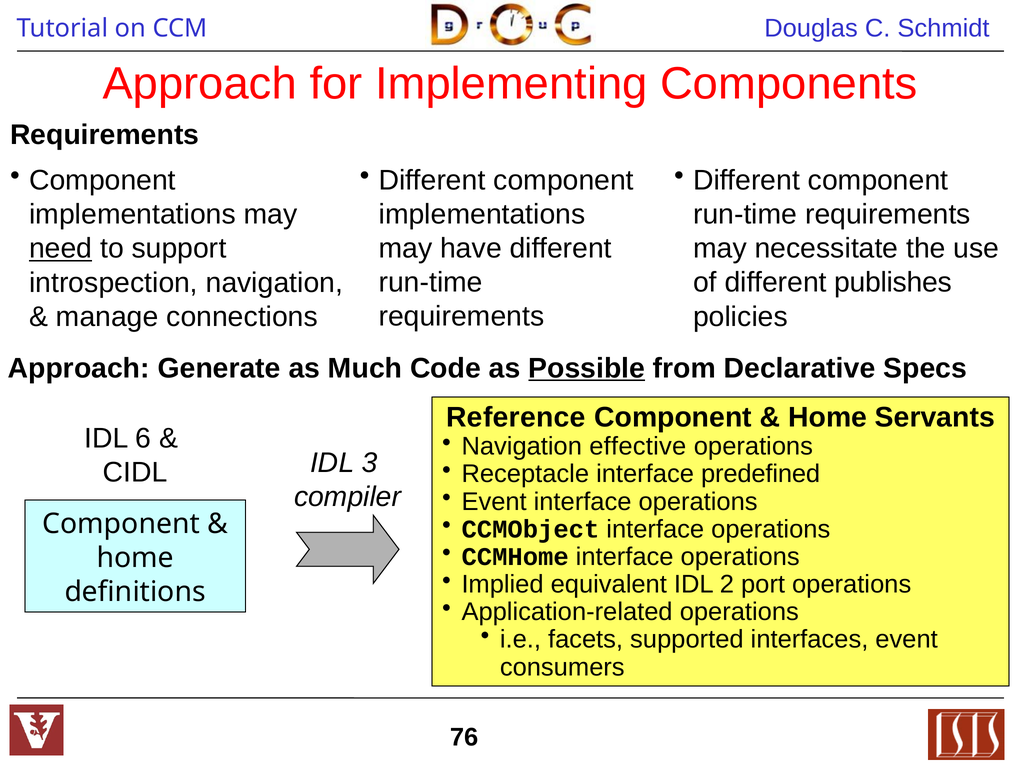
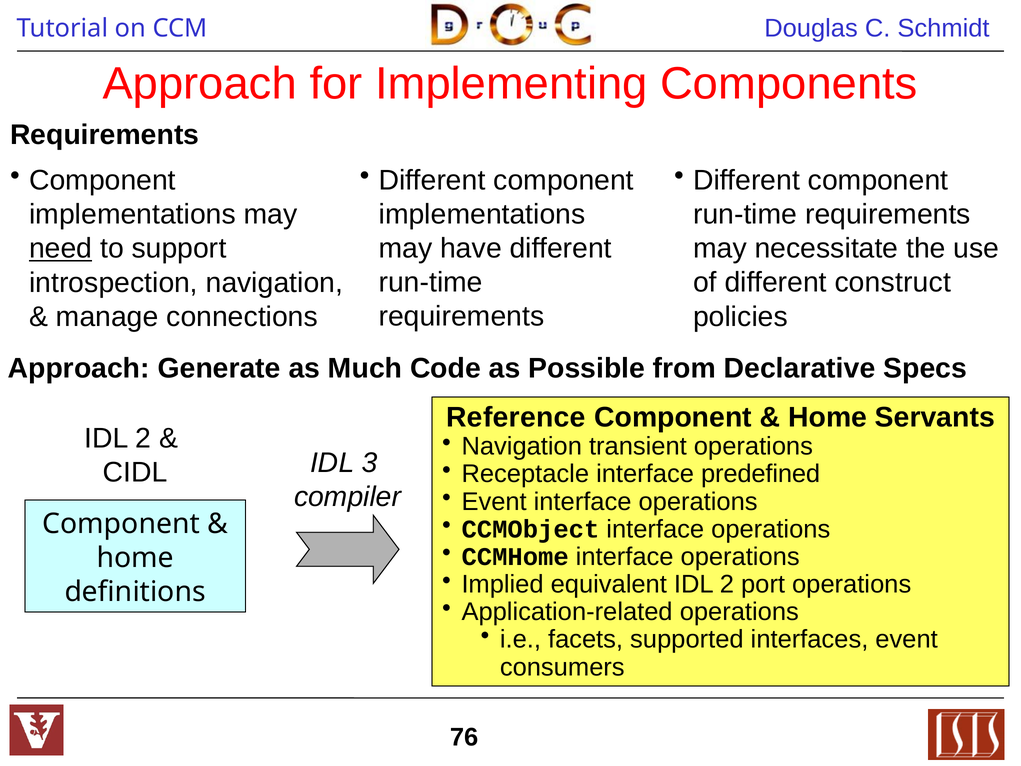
publishes: publishes -> construct
Possible underline: present -> none
6 at (143, 438): 6 -> 2
effective: effective -> transient
